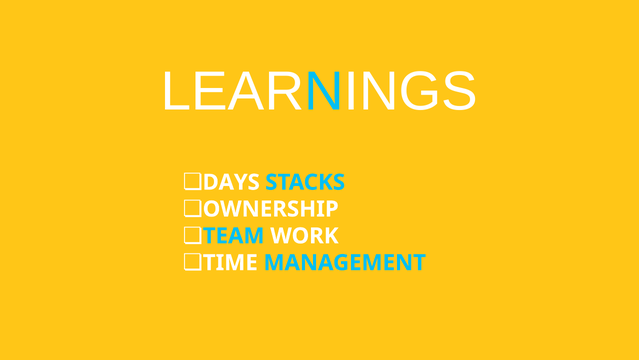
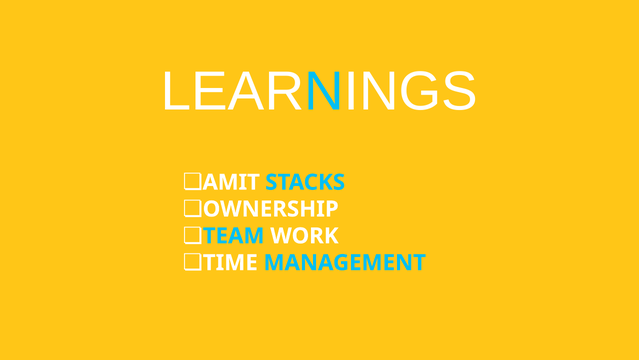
DAYS: DAYS -> AMIT
